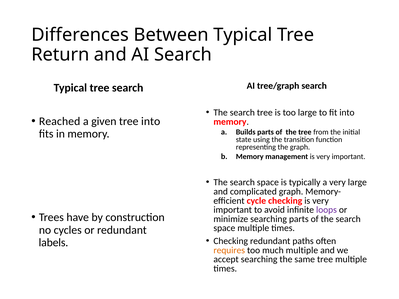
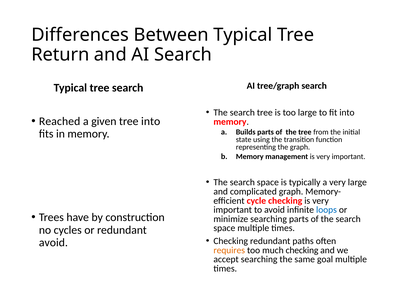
loops colour: purple -> blue
labels at (53, 243): labels -> avoid
much multiple: multiple -> checking
same tree: tree -> goal
